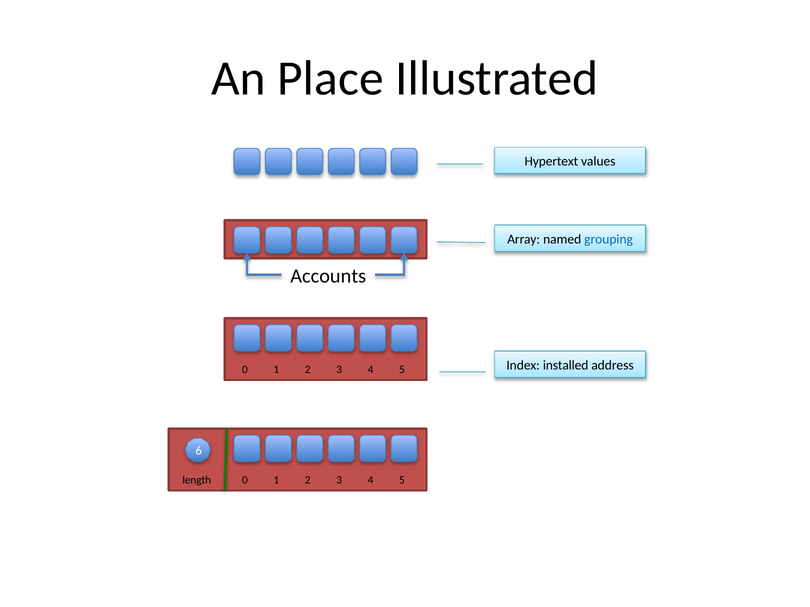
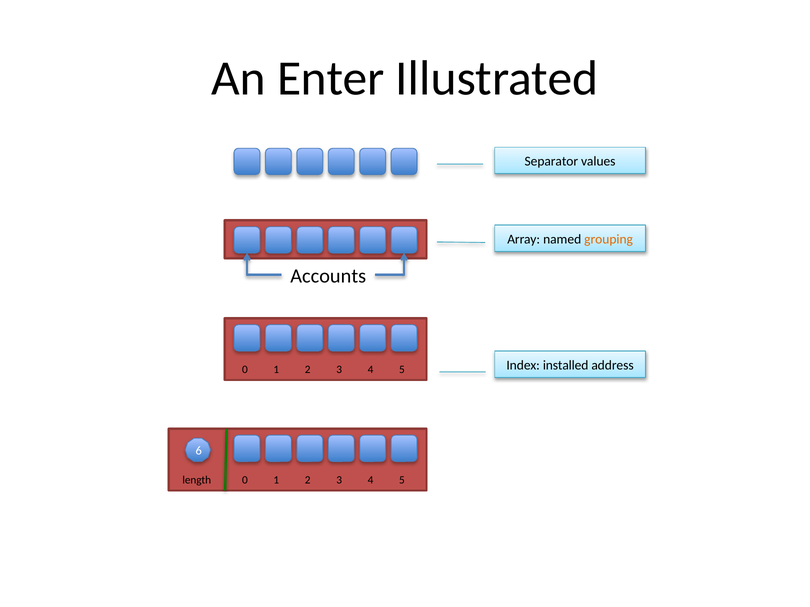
Place: Place -> Enter
Hypertext: Hypertext -> Separator
grouping colour: blue -> orange
